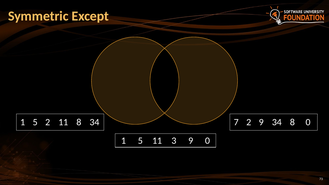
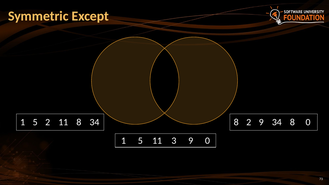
8 34 7: 7 -> 8
